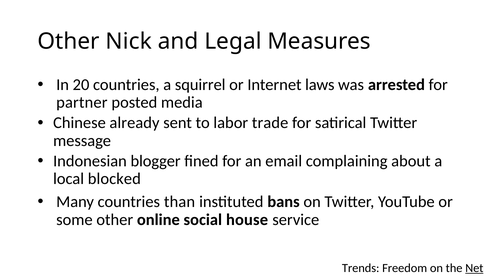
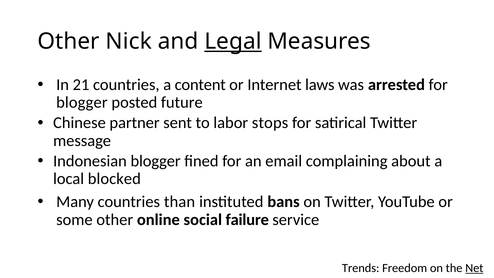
Legal underline: none -> present
20: 20 -> 21
squirrel: squirrel -> content
partner at (82, 102): partner -> blogger
media: media -> future
already: already -> partner
trade: trade -> stops
house: house -> failure
